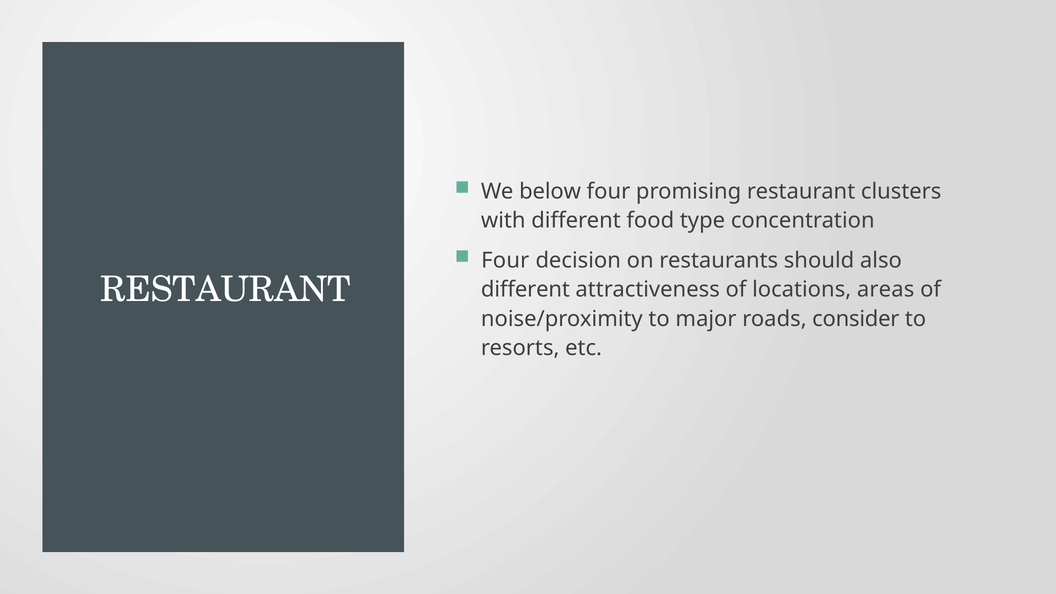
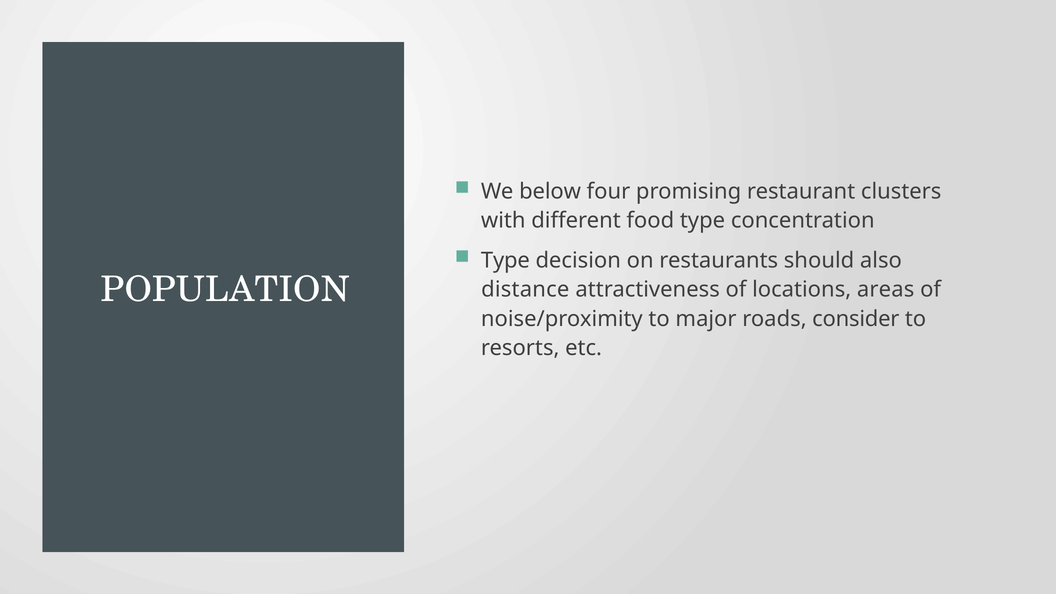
Four at (505, 261): Four -> Type
RESTAURANT at (226, 290): RESTAURANT -> POPULATION
different at (525, 290): different -> distance
